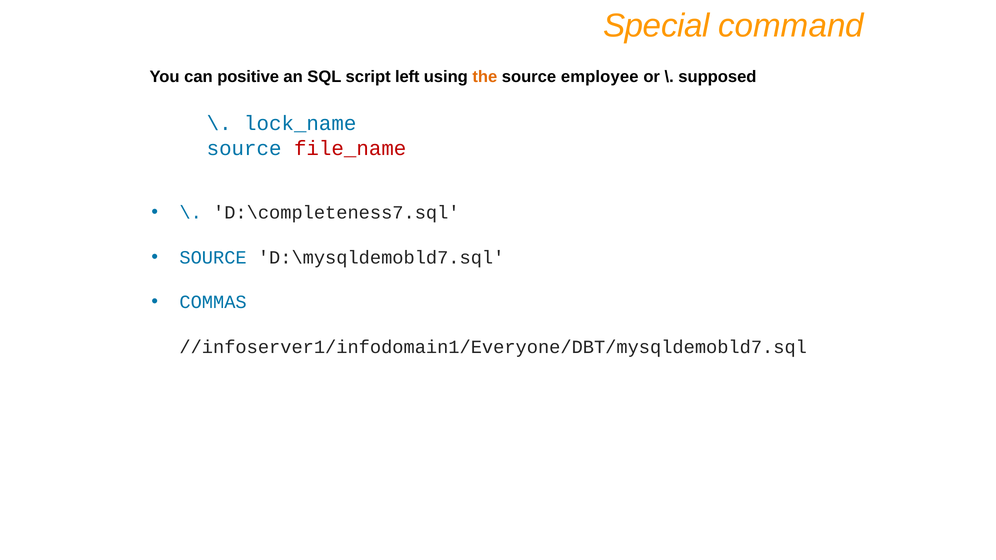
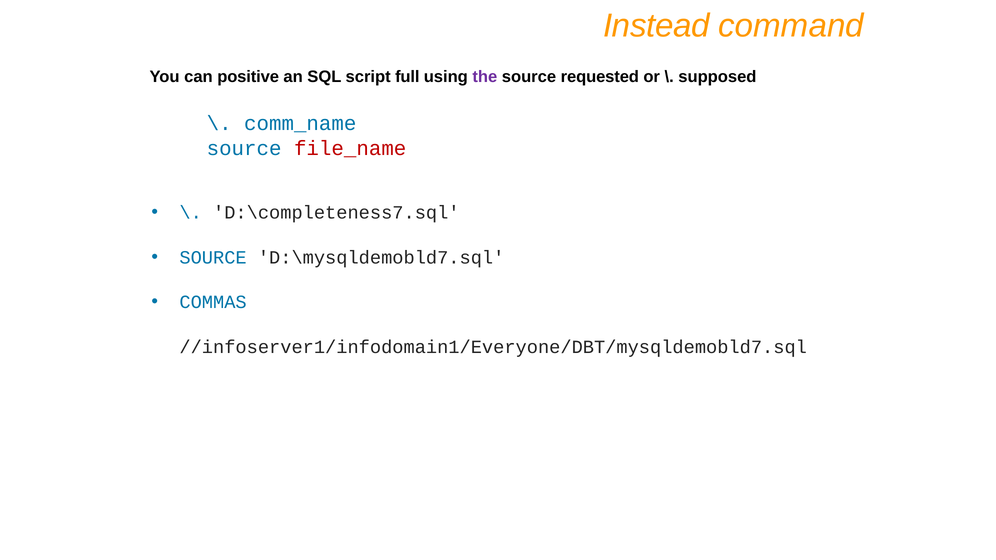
Special: Special -> Instead
left: left -> full
the colour: orange -> purple
employee: employee -> requested
lock_name: lock_name -> comm_name
